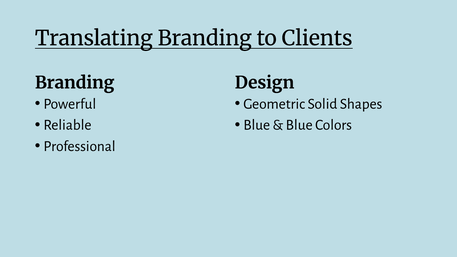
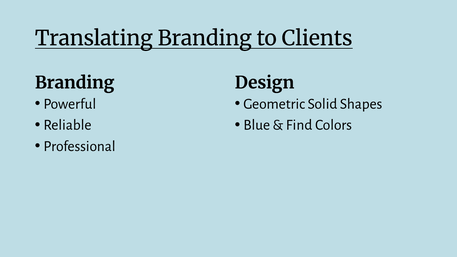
Blue at (299, 125): Blue -> Find
